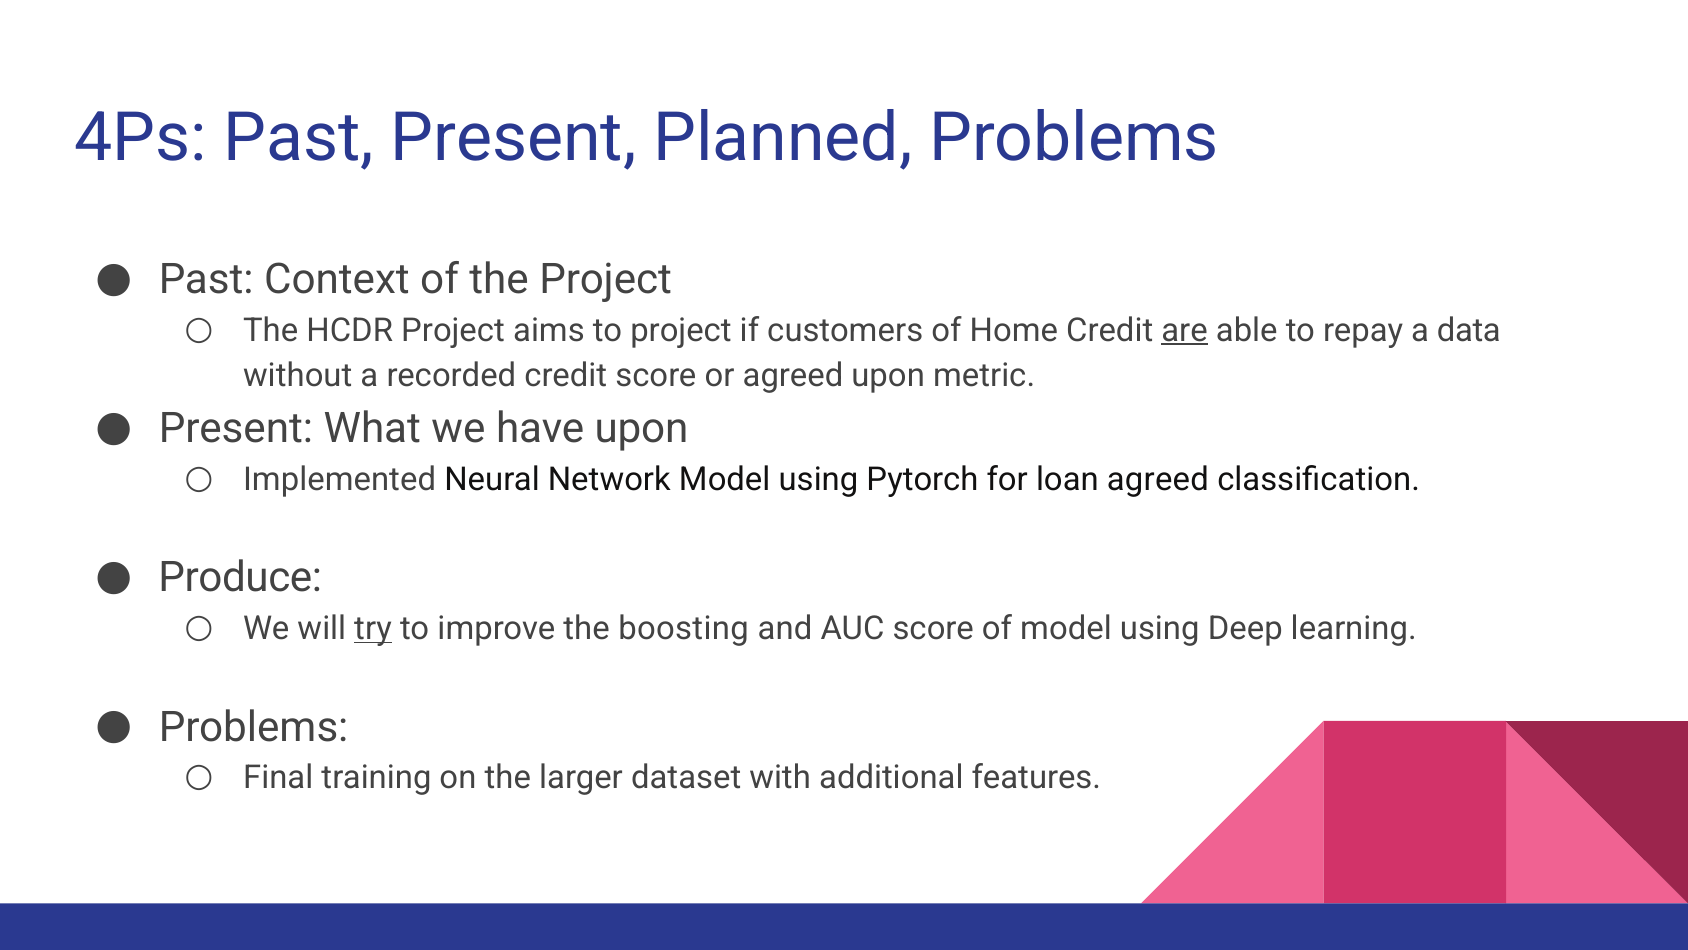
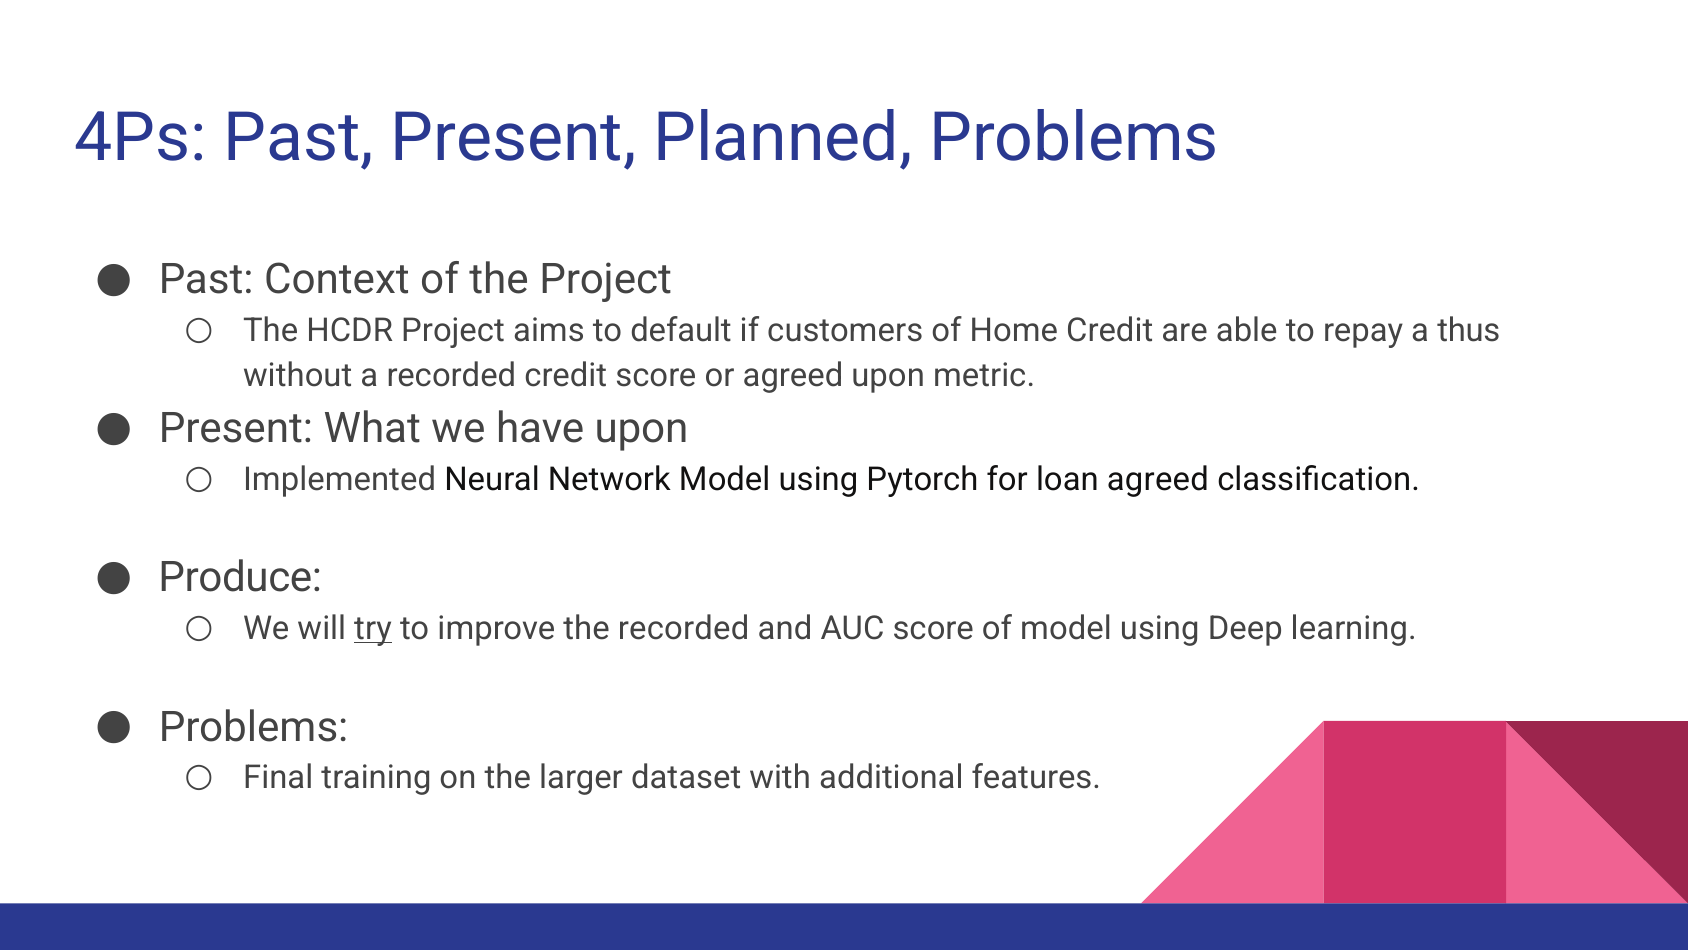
to project: project -> default
are underline: present -> none
data: data -> thus
the boosting: boosting -> recorded
